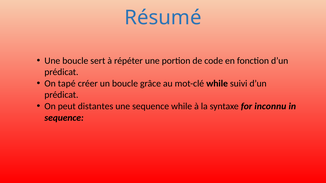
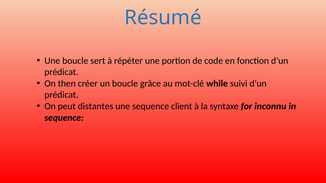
tapé: tapé -> then
sequence while: while -> client
